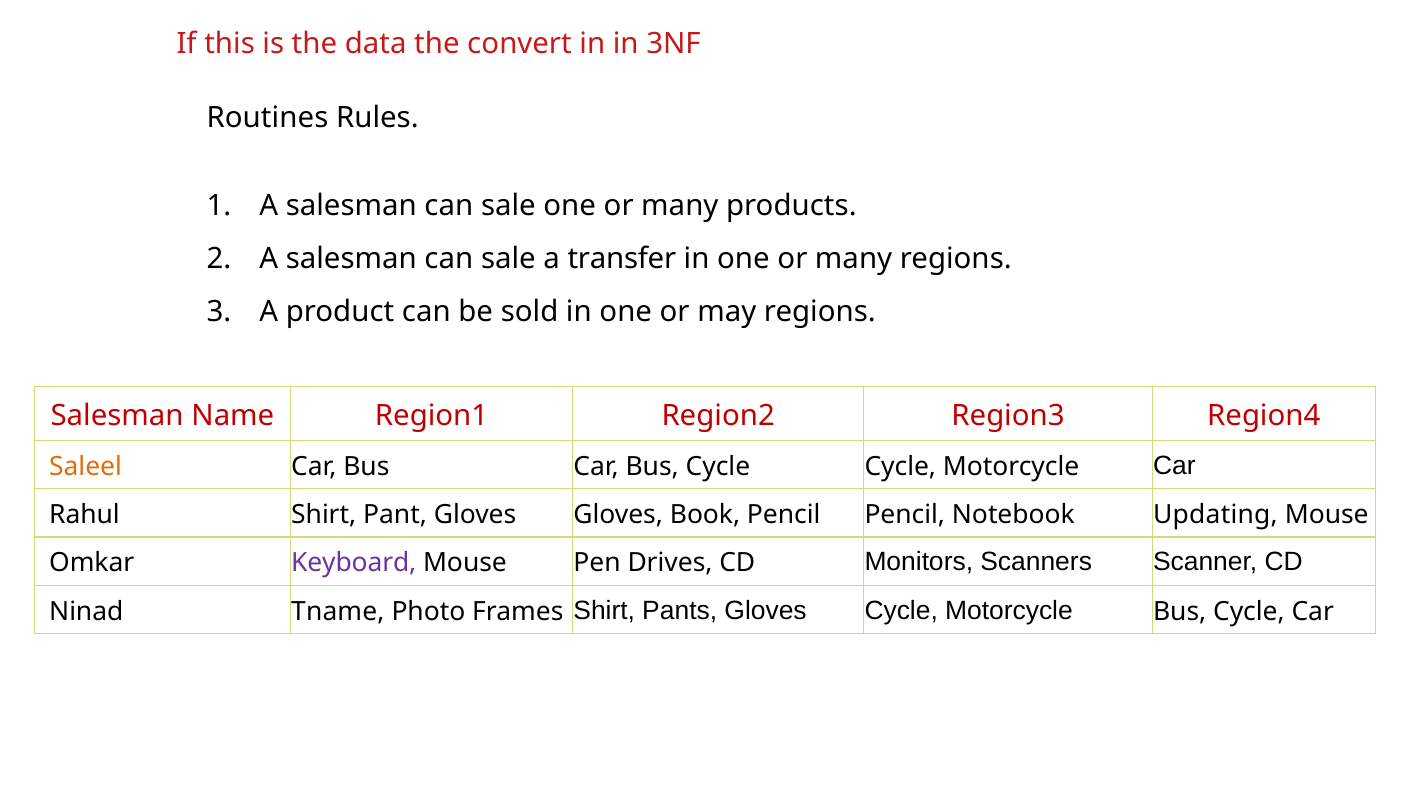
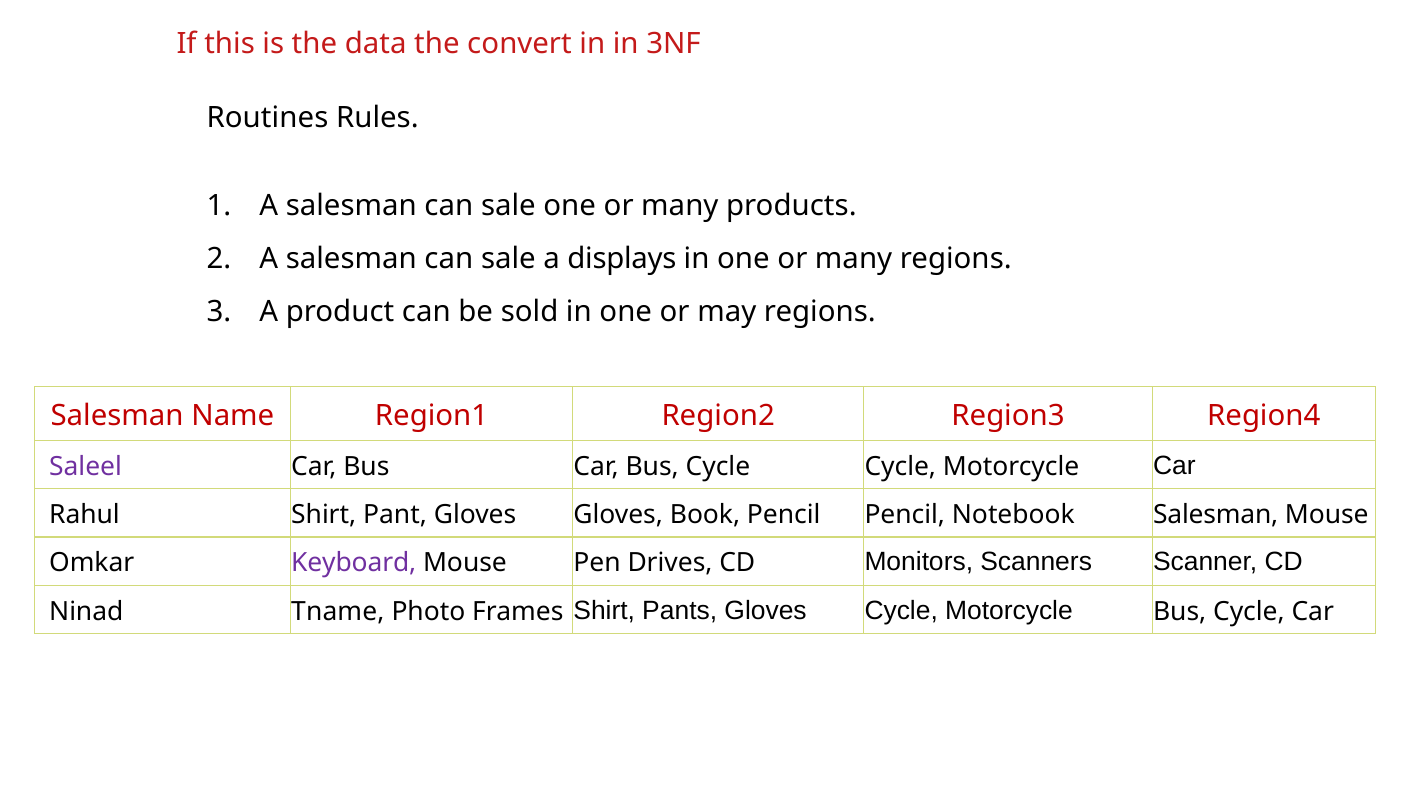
transfer: transfer -> displays
Saleel colour: orange -> purple
Notebook Updating: Updating -> Salesman
